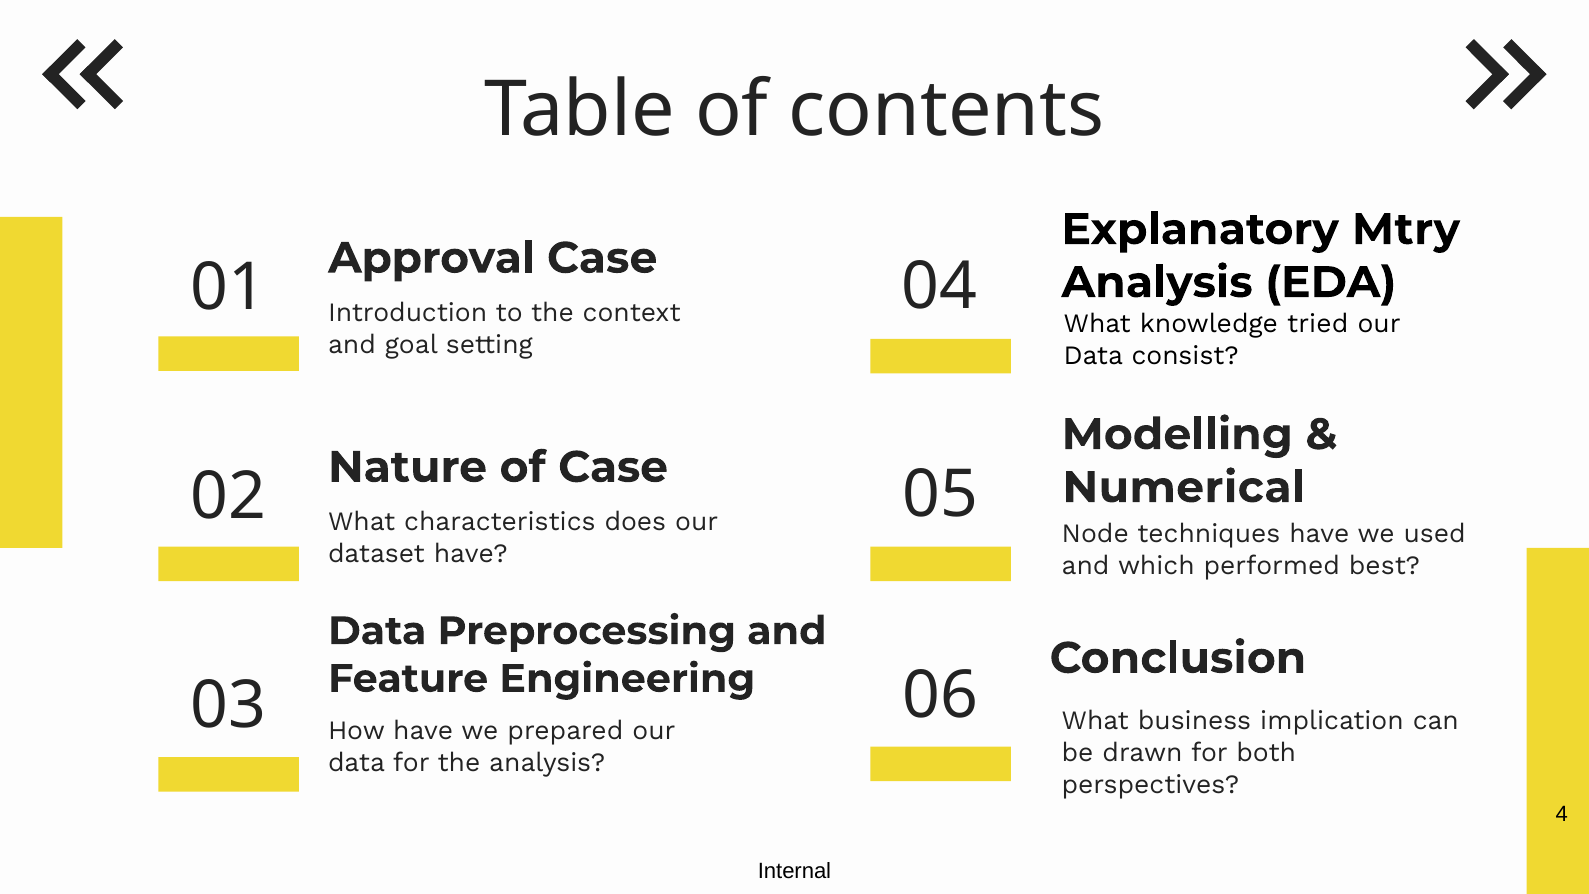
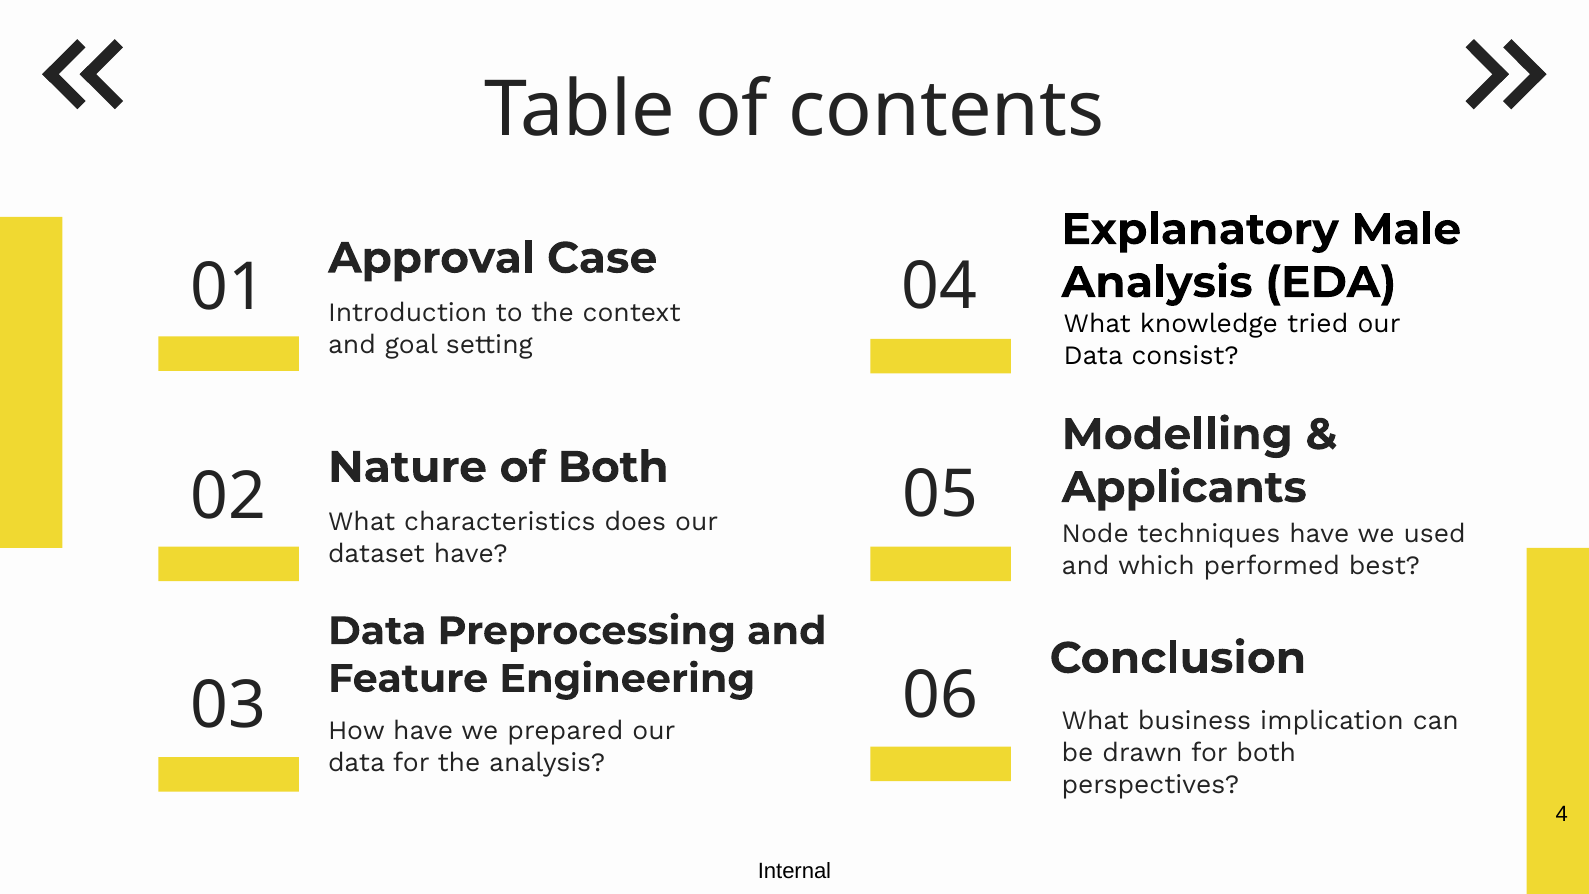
Mtry: Mtry -> Male
of Case: Case -> Both
Numerical: Numerical -> Applicants
